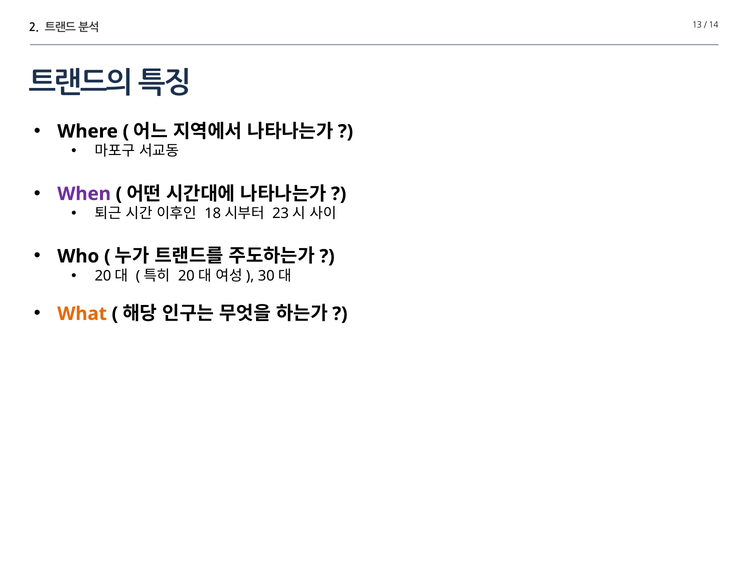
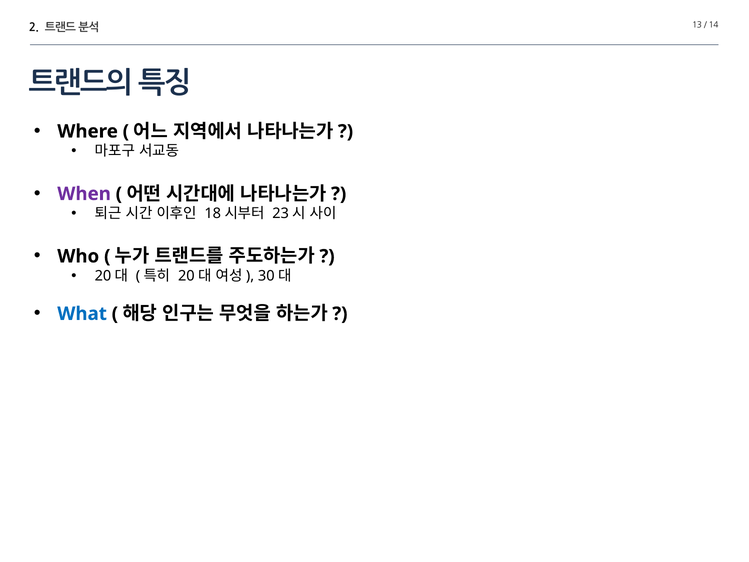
What colour: orange -> blue
